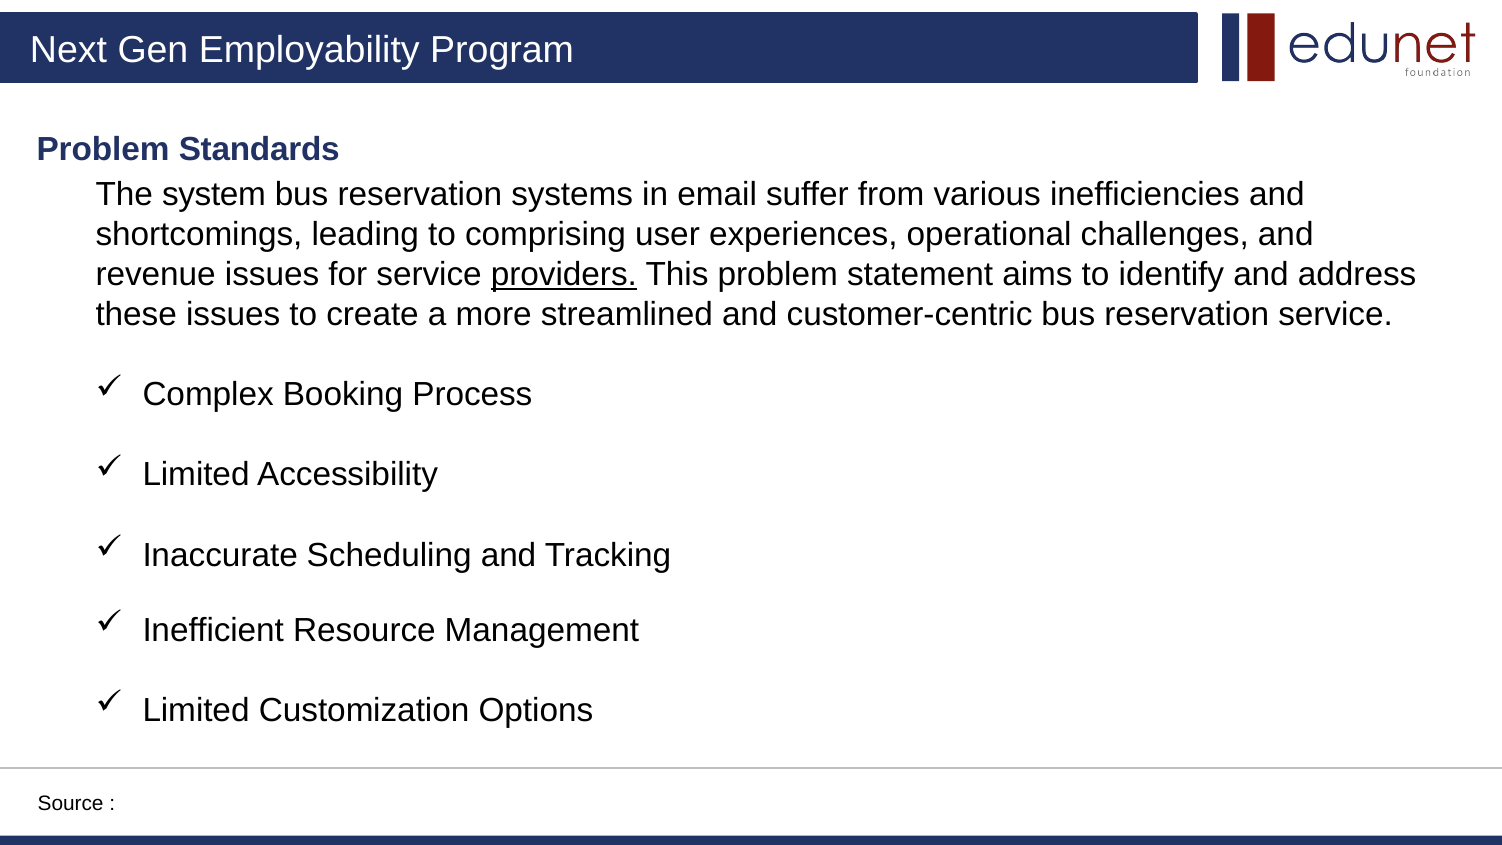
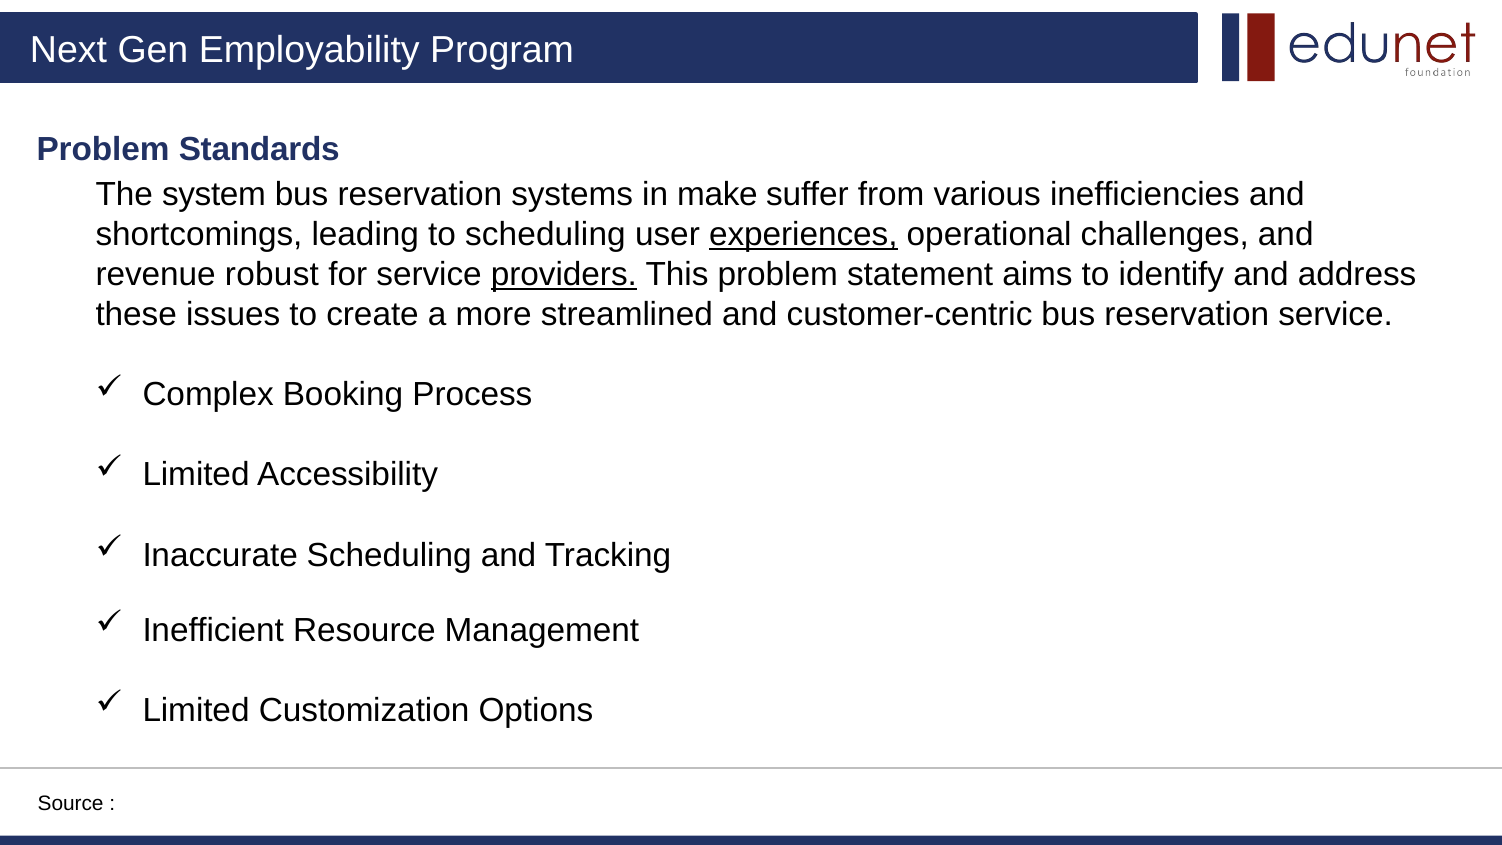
email: email -> make
to comprising: comprising -> scheduling
experiences underline: none -> present
revenue issues: issues -> robust
